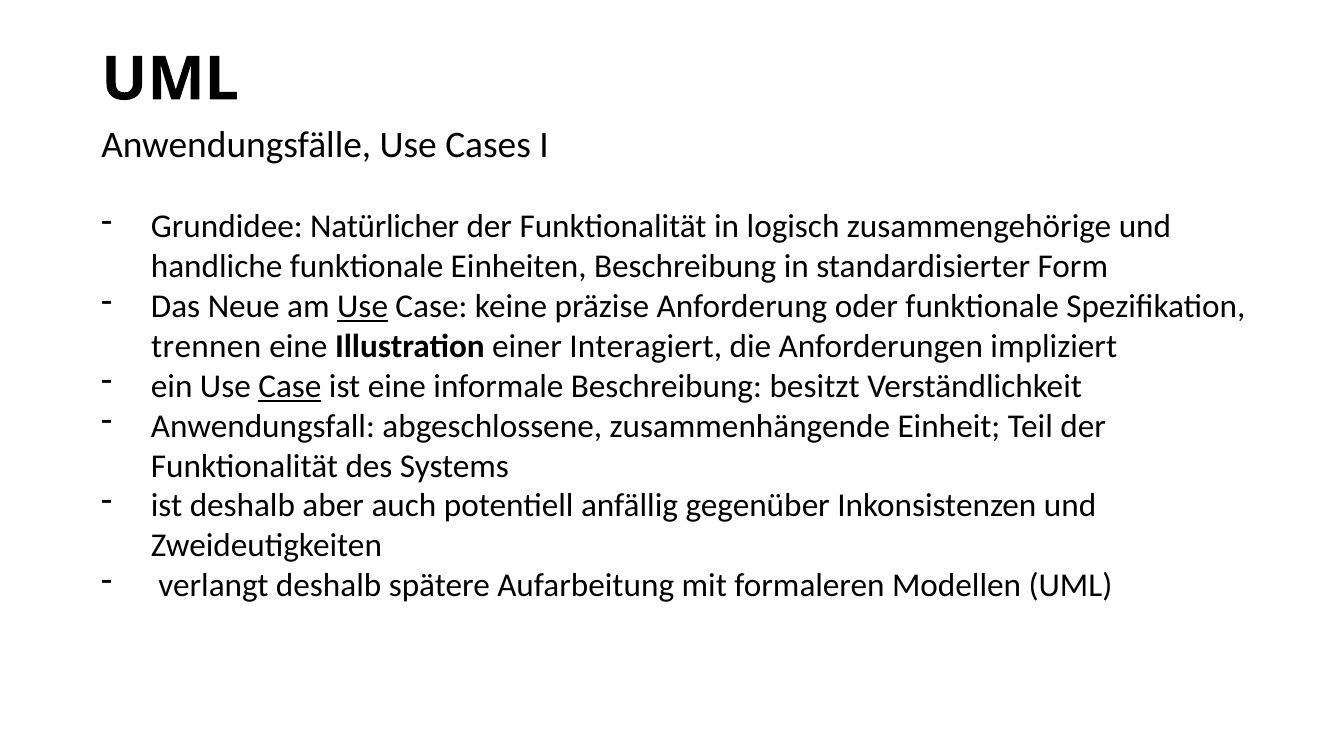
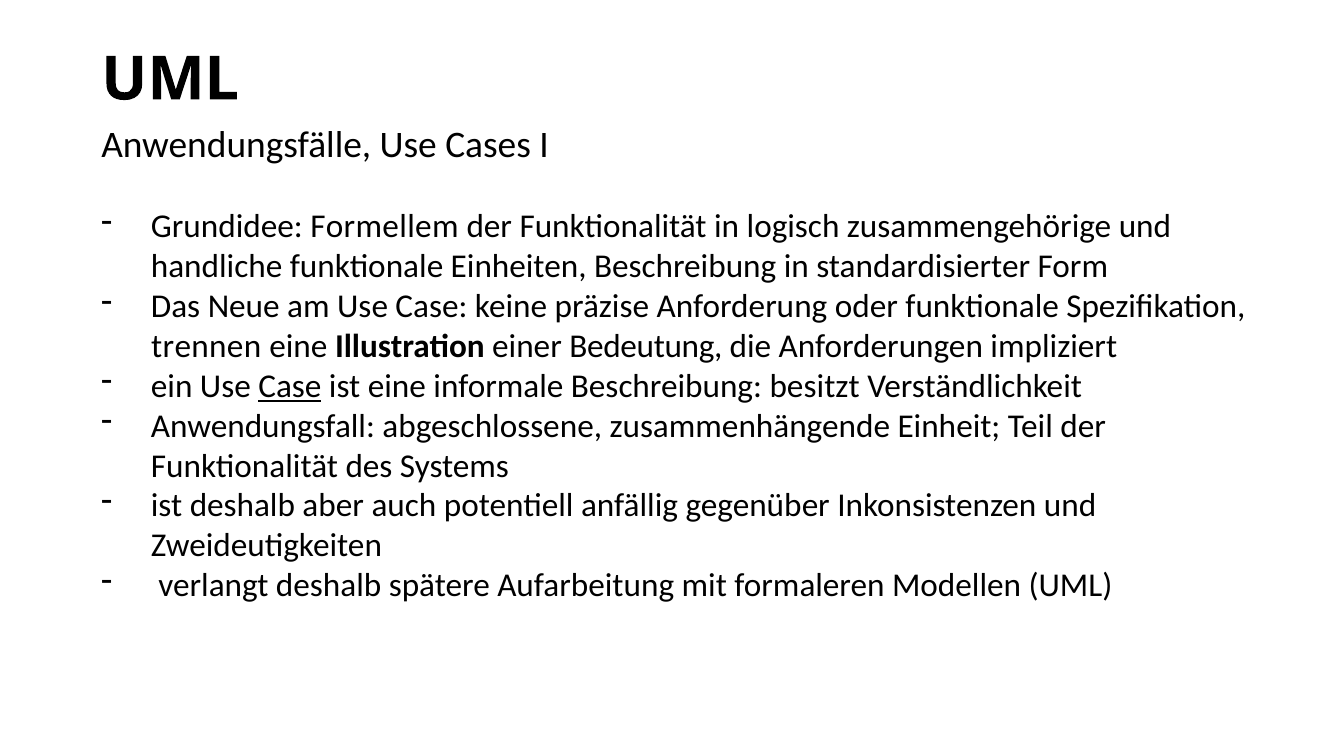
Natürlicher: Natürlicher -> Formellem
Use at (363, 306) underline: present -> none
Interagiert: Interagiert -> Bedeutung
